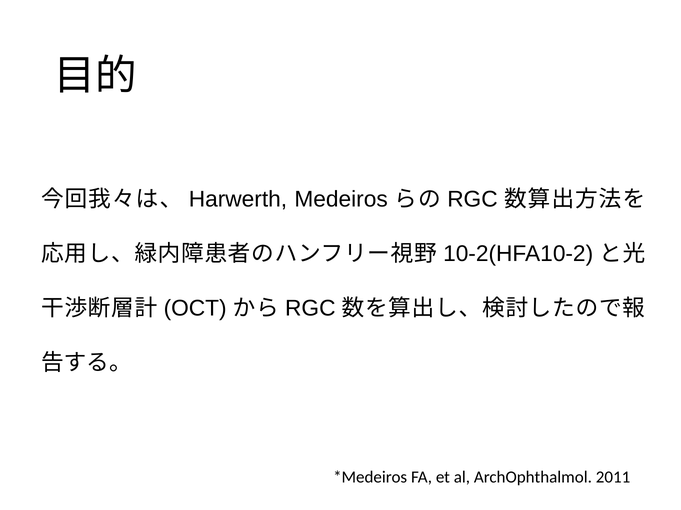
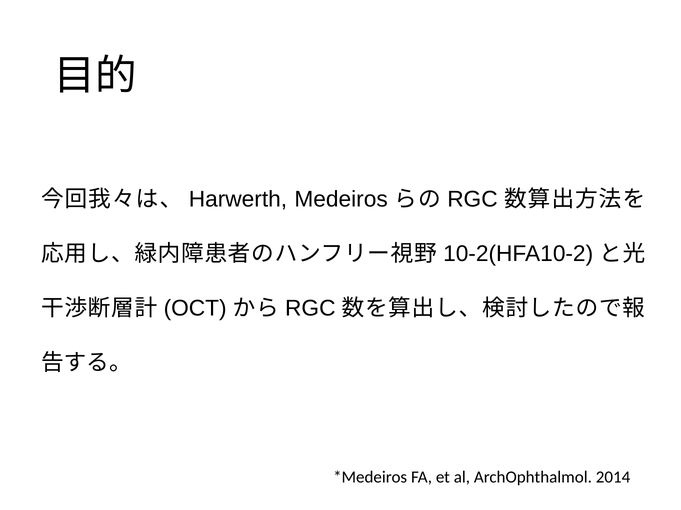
2011: 2011 -> 2014
